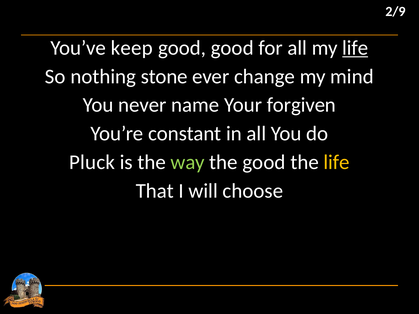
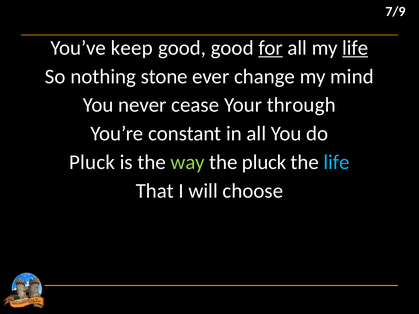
2/9: 2/9 -> 7/9
for underline: none -> present
name: name -> cease
forgiven: forgiven -> through
the good: good -> pluck
life at (337, 162) colour: yellow -> light blue
